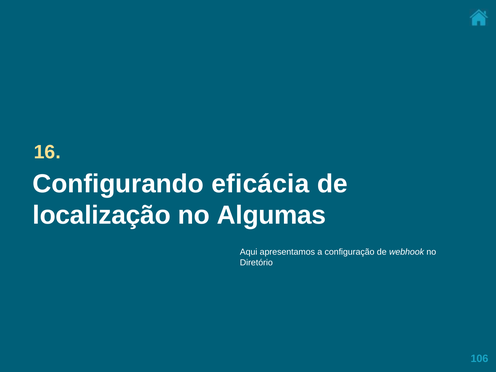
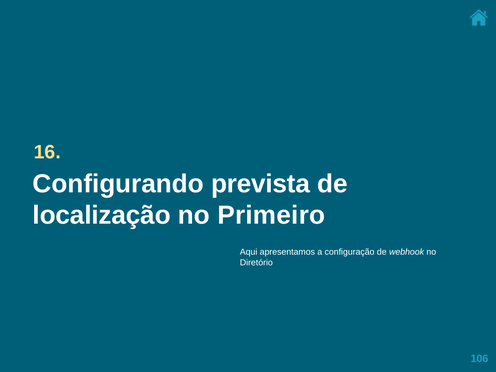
eficácia: eficácia -> prevista
Algumas: Algumas -> Primeiro
